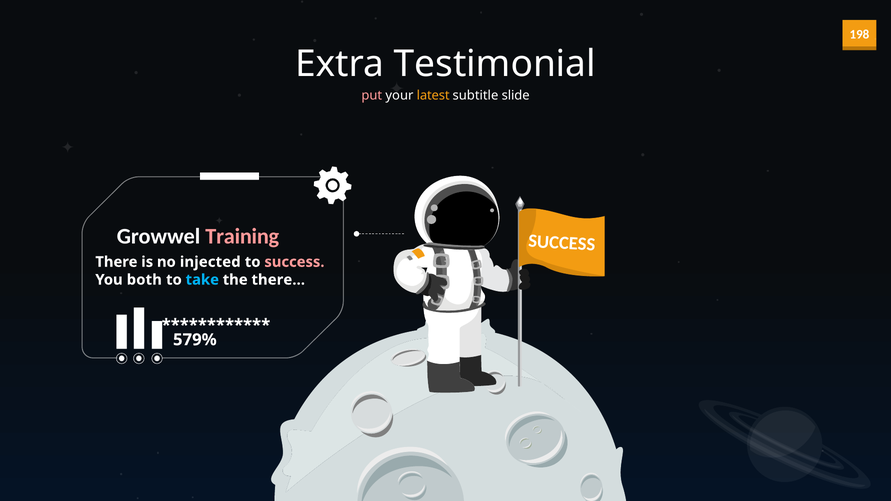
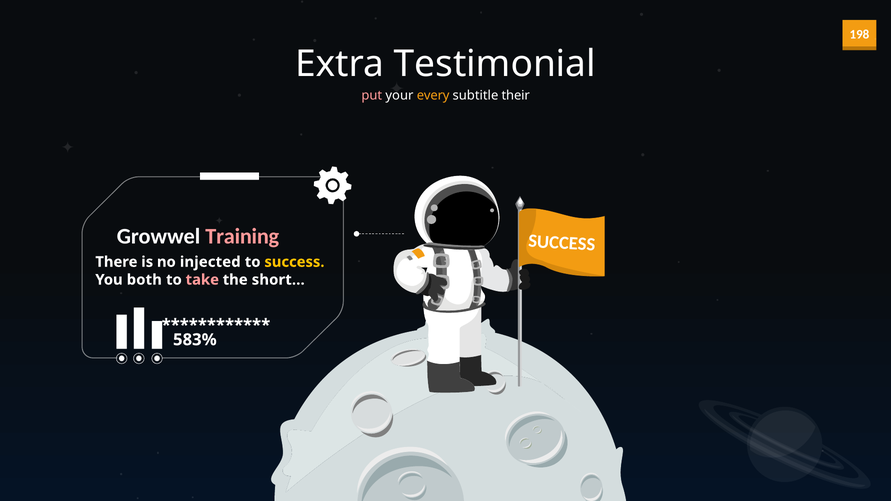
latest: latest -> every
slide: slide -> their
success at (294, 262) colour: pink -> yellow
take colour: light blue -> pink
the there: there -> short
579%: 579% -> 583%
